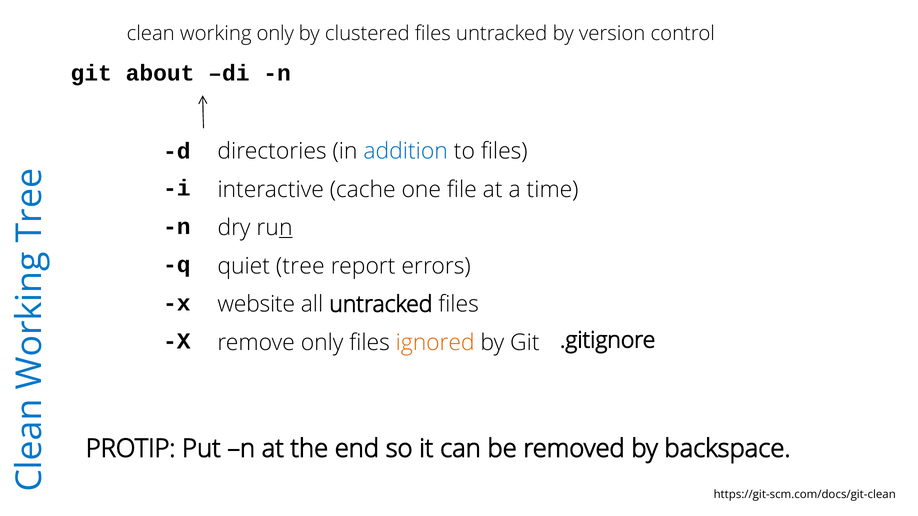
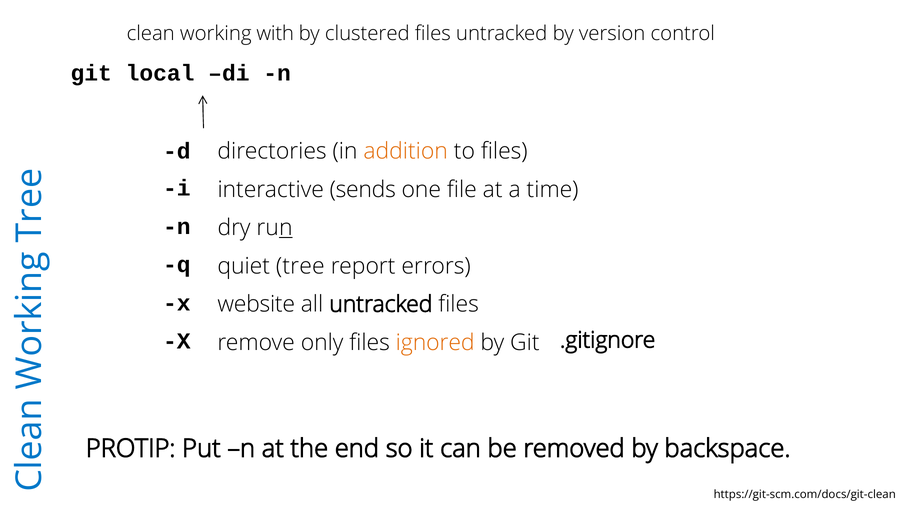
working only: only -> with
about: about -> local
addition colour: blue -> orange
cache: cache -> sends
